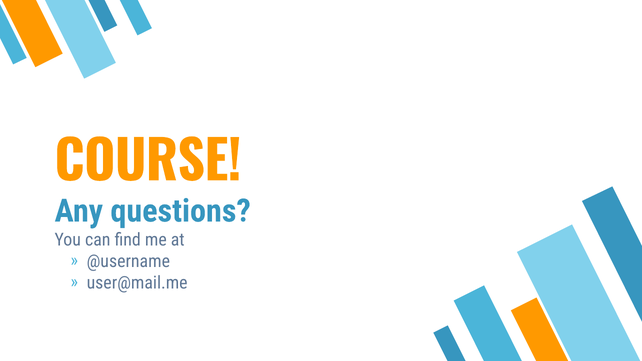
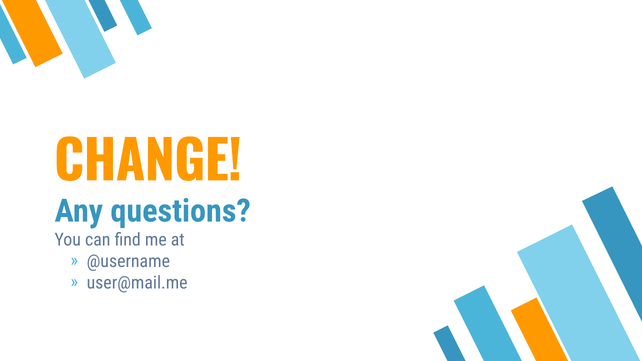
COURSE: COURSE -> CHANGE
